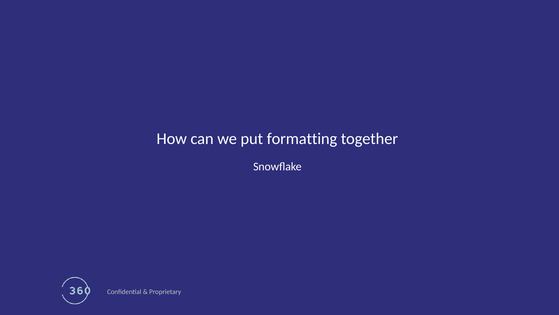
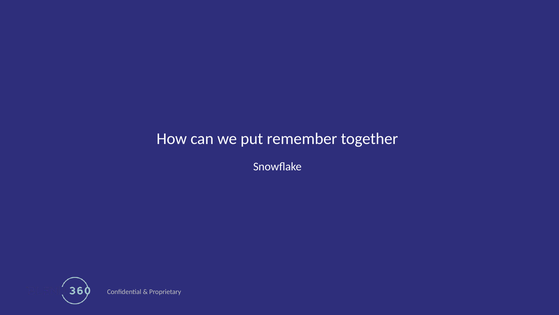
formatting: formatting -> remember
